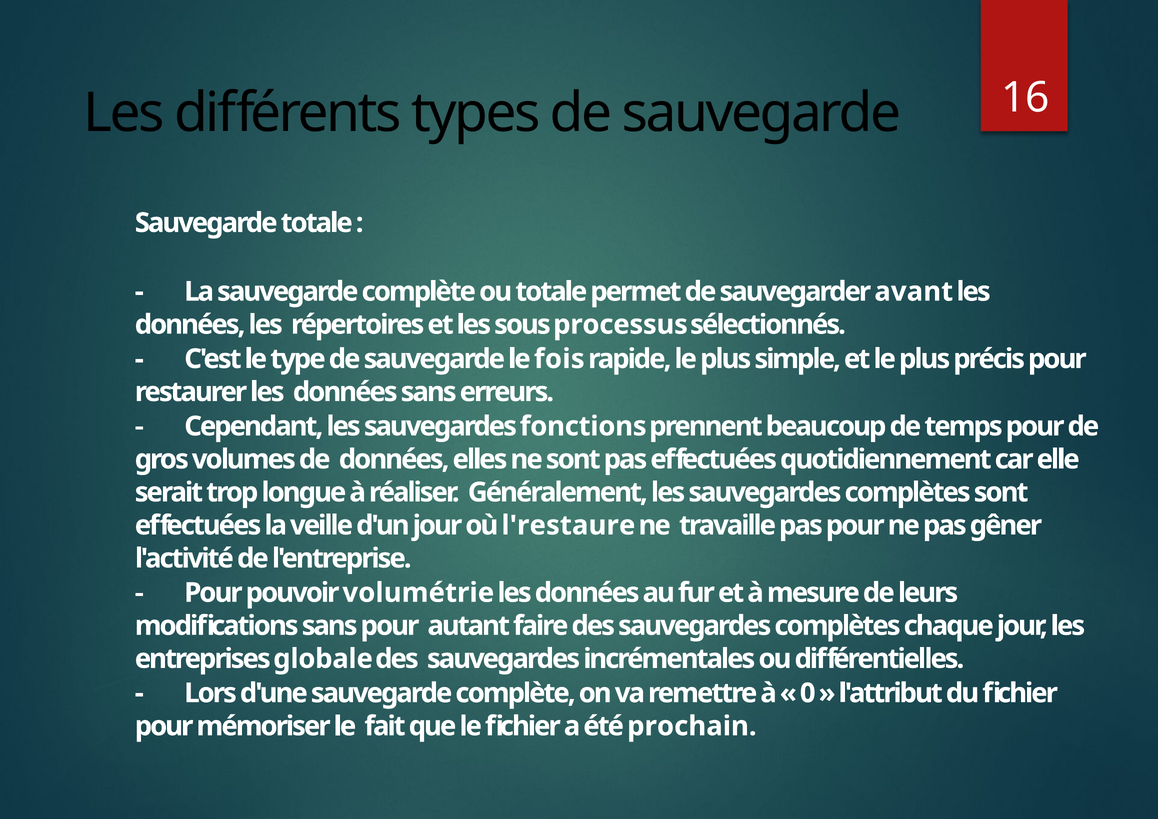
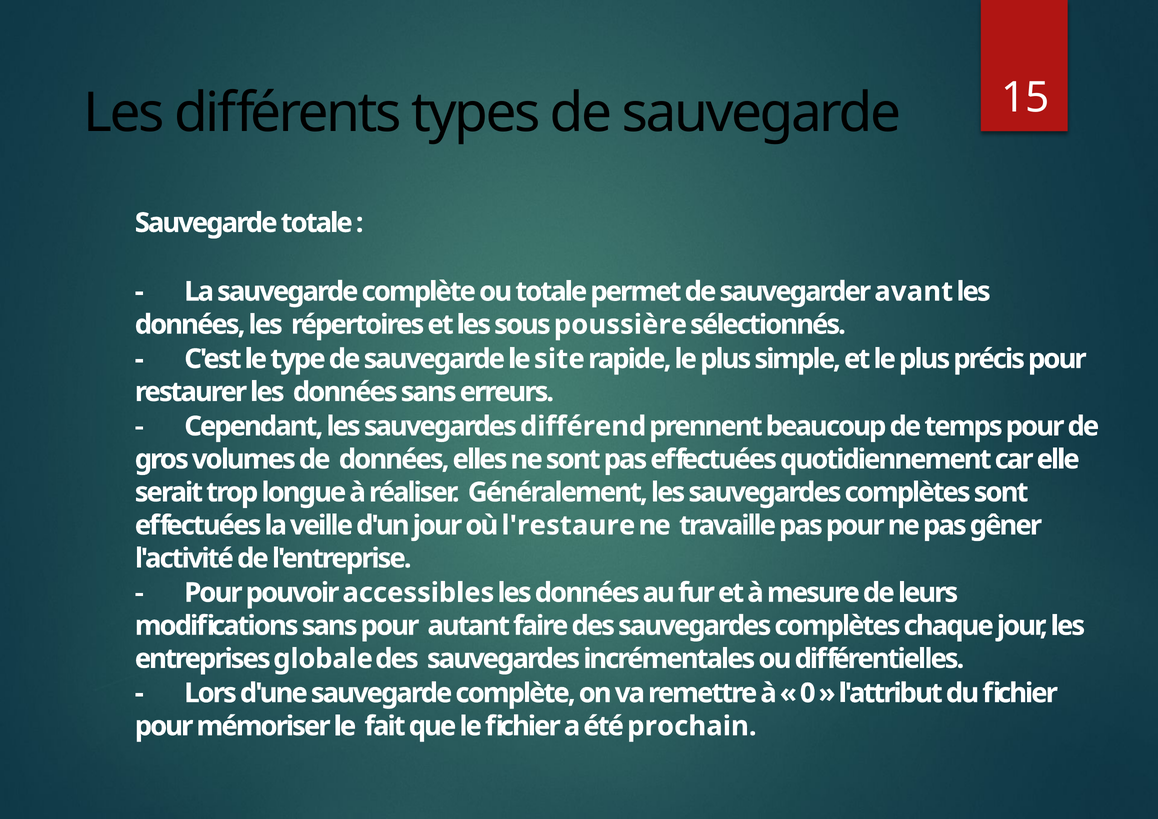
16: 16 -> 15
processus: processus -> poussière
fois: fois -> site
fonctions: fonctions -> différend
volumétrie: volumétrie -> accessibles
